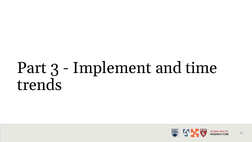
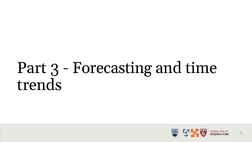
Implement: Implement -> Forecasting
